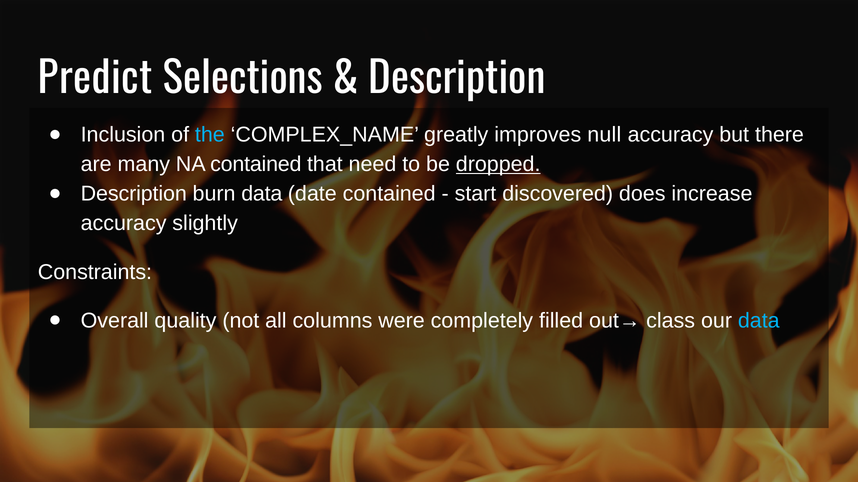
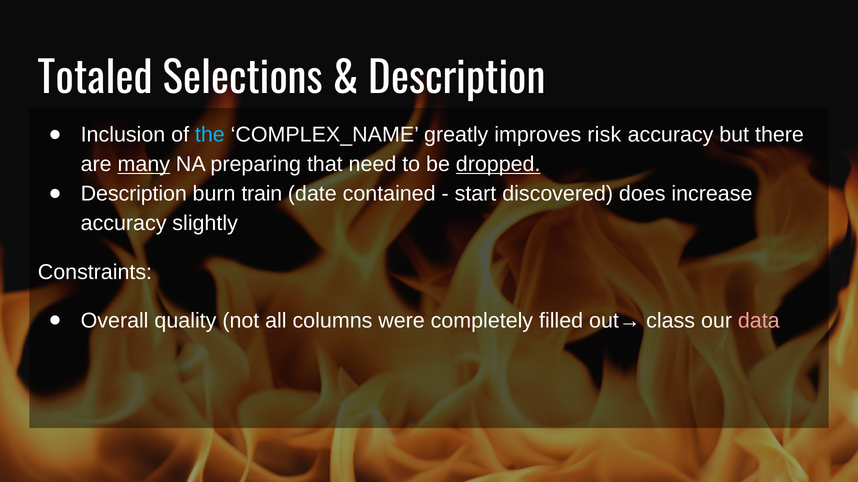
Predict: Predict -> Totaled
null: null -> risk
many underline: none -> present
NA contained: contained -> preparing
burn data: data -> train
data at (759, 321) colour: light blue -> pink
